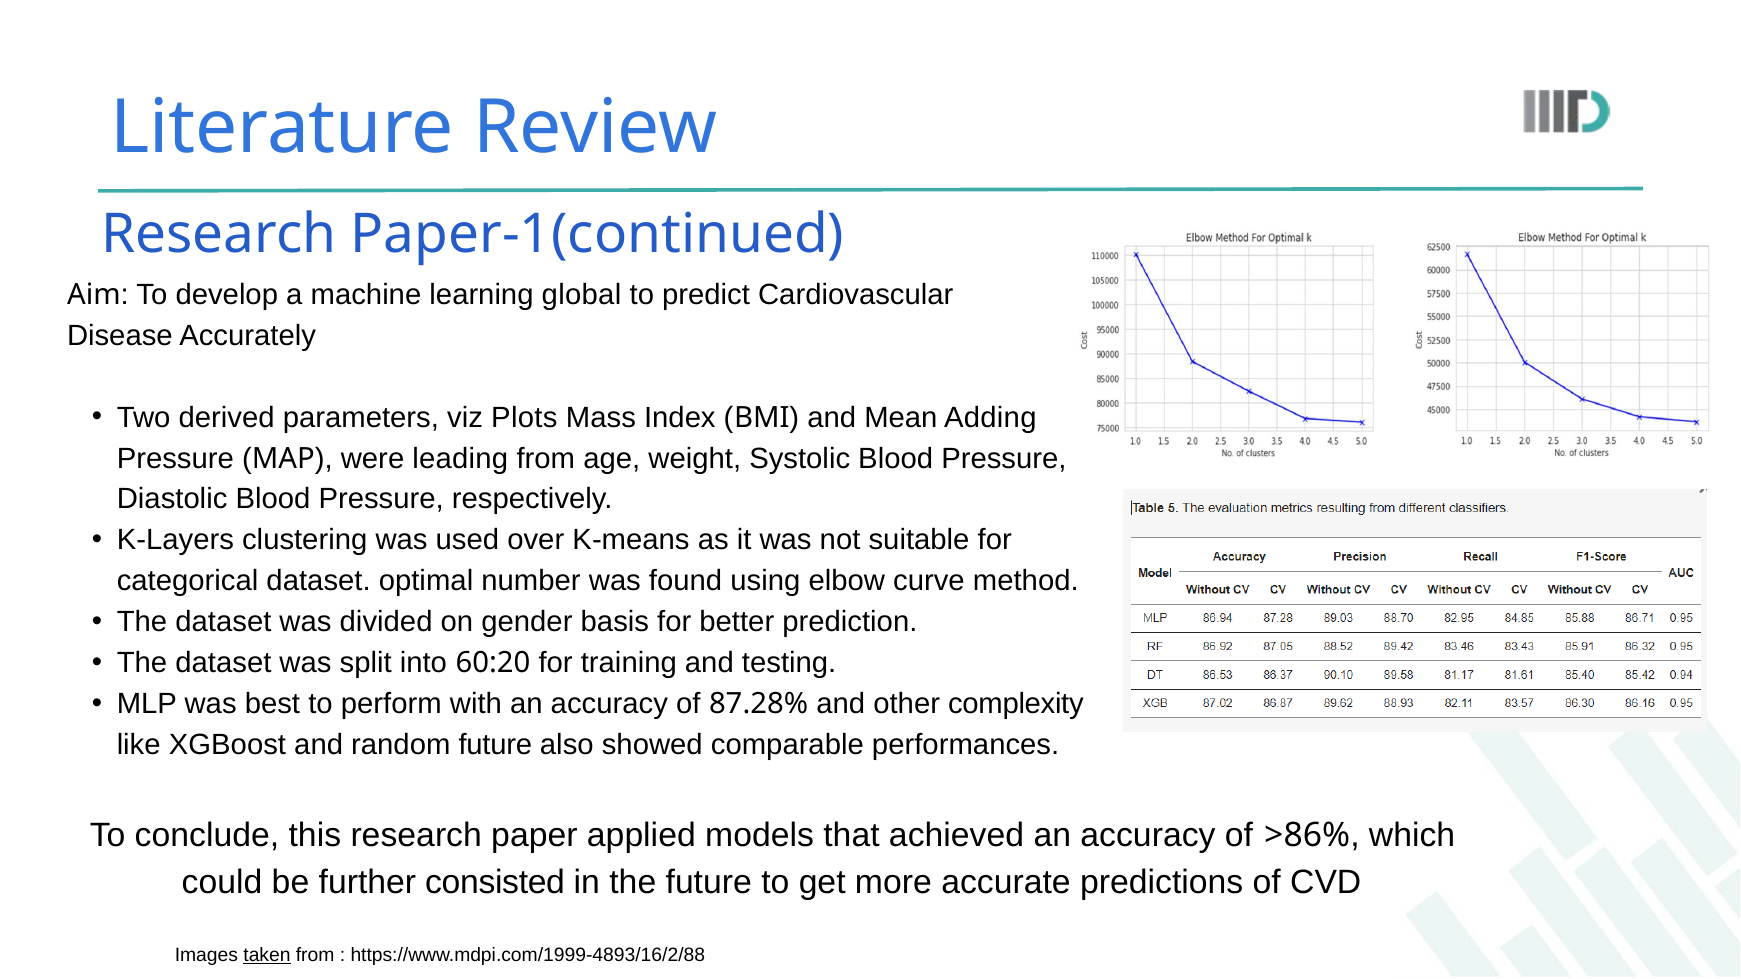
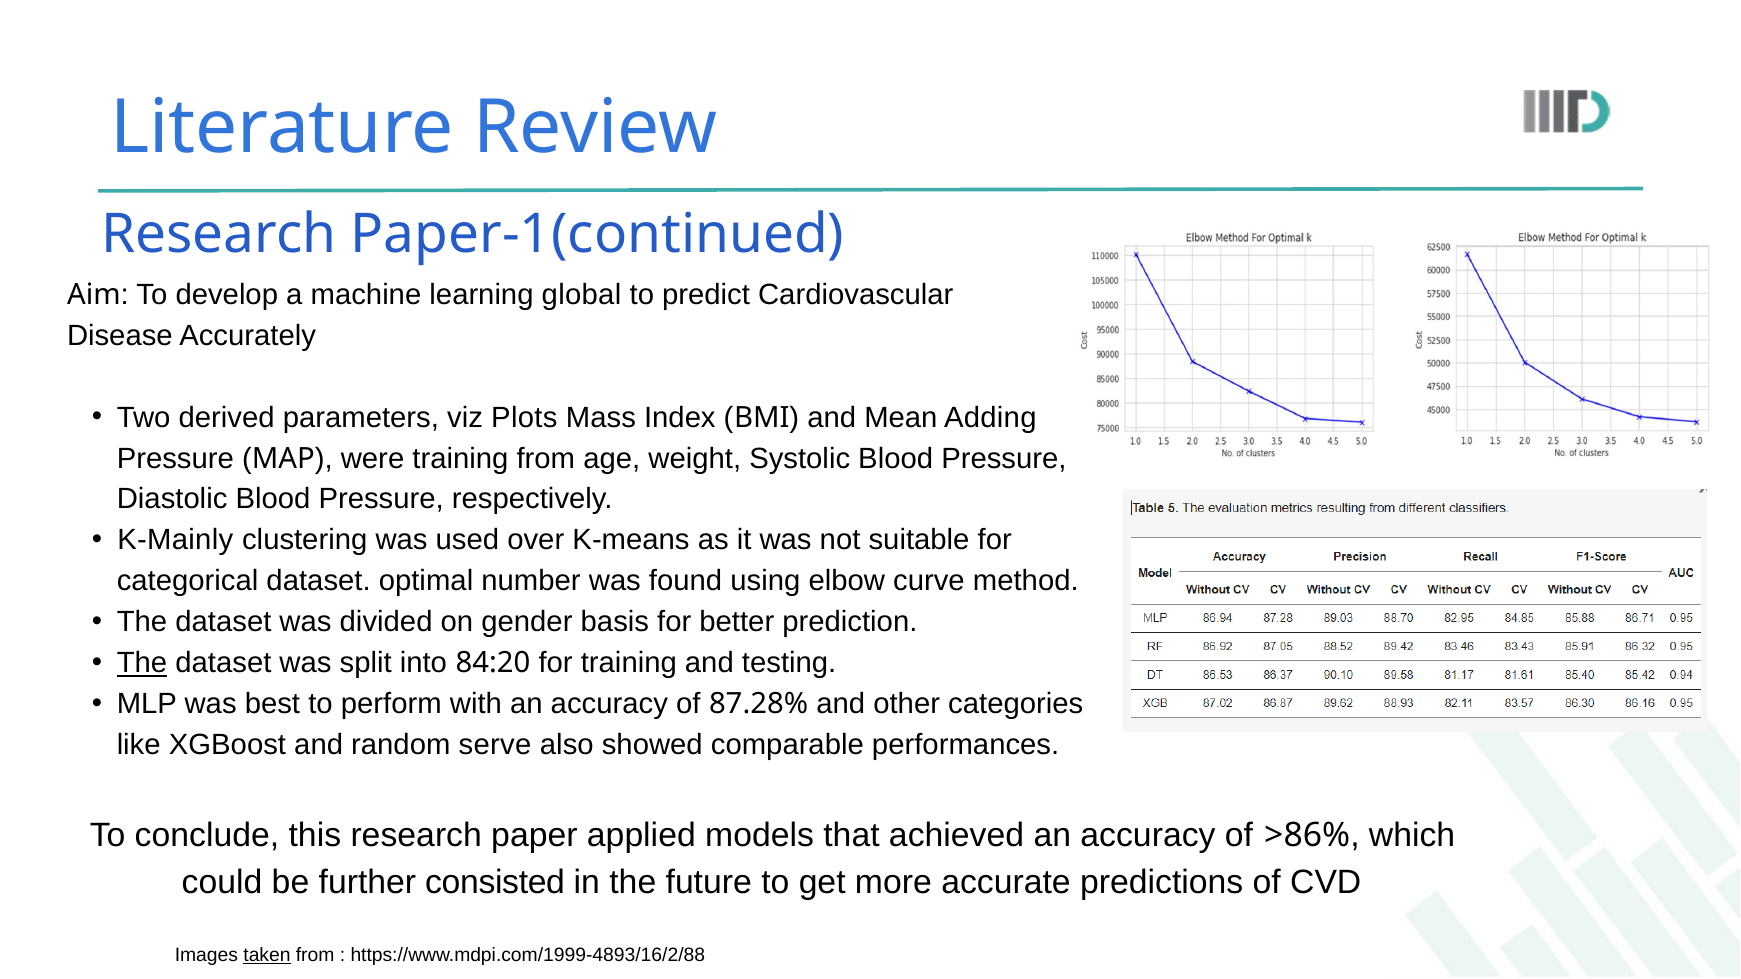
were leading: leading -> training
K-Layers: K-Layers -> K-Mainly
The at (142, 663) underline: none -> present
60:20: 60:20 -> 84:20
complexity: complexity -> categories
random future: future -> serve
